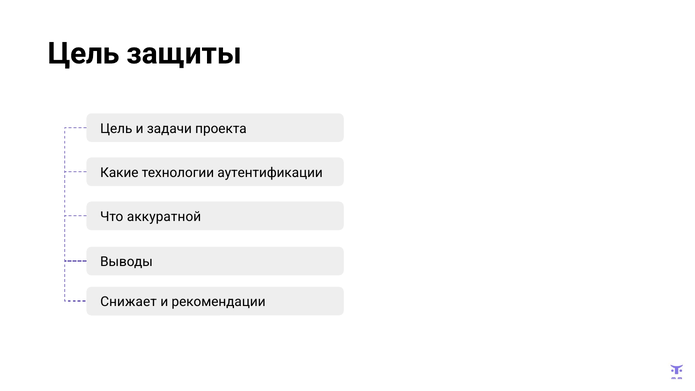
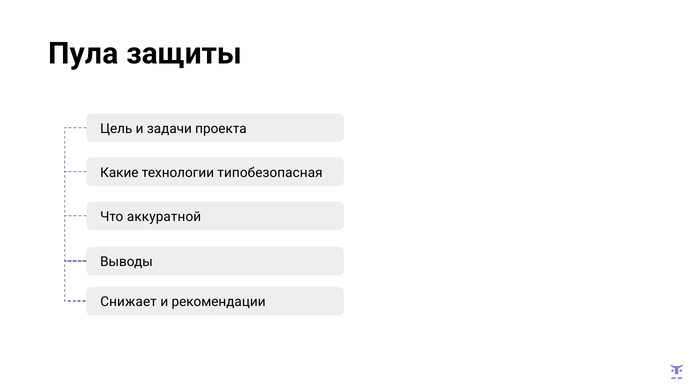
Цель at (84, 54): Цель -> Пула
аутентификации: аутентификации -> типобезопасная
